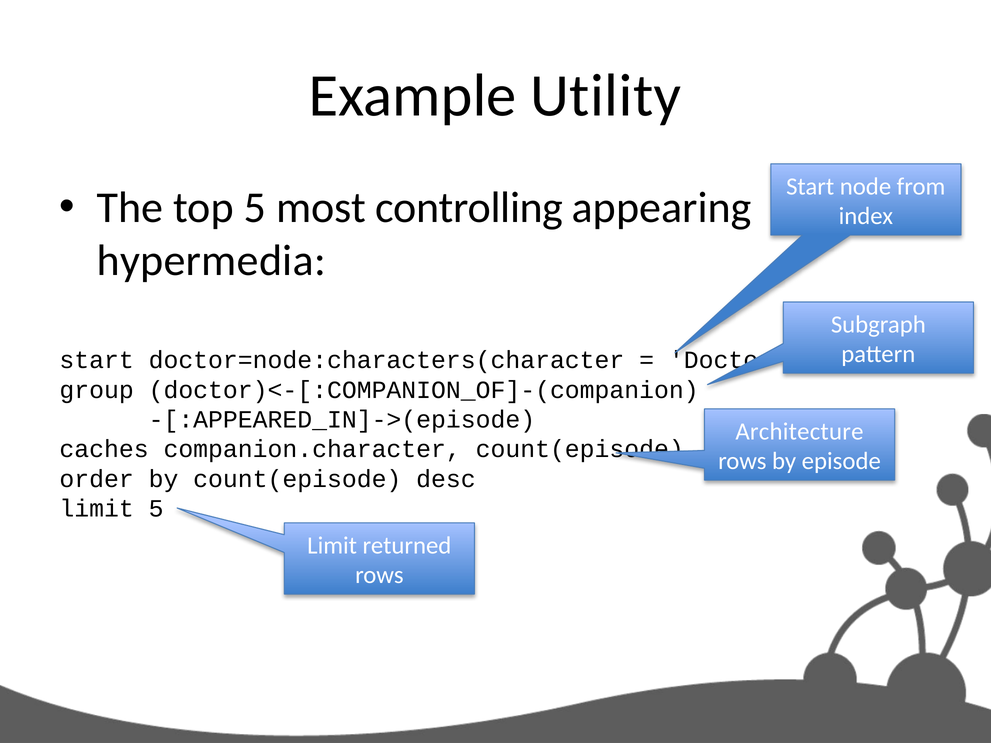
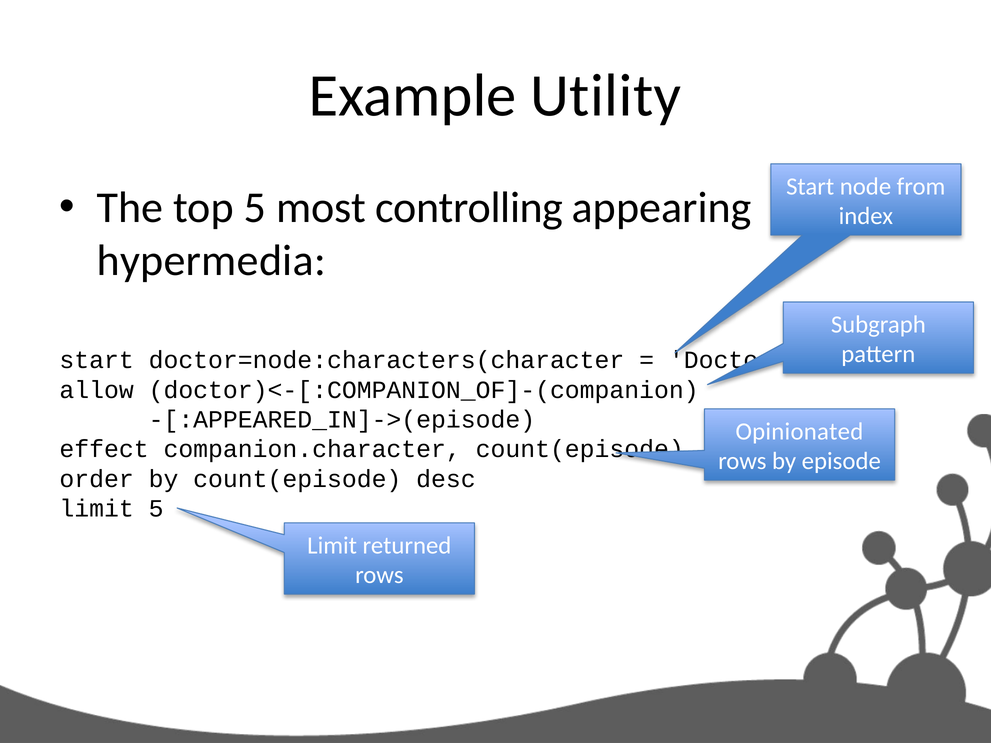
group: group -> allow
Architecture: Architecture -> Opinionated
caches: caches -> effect
